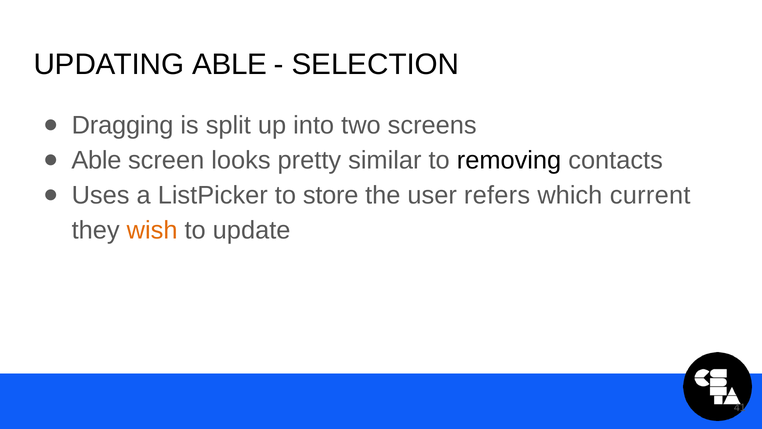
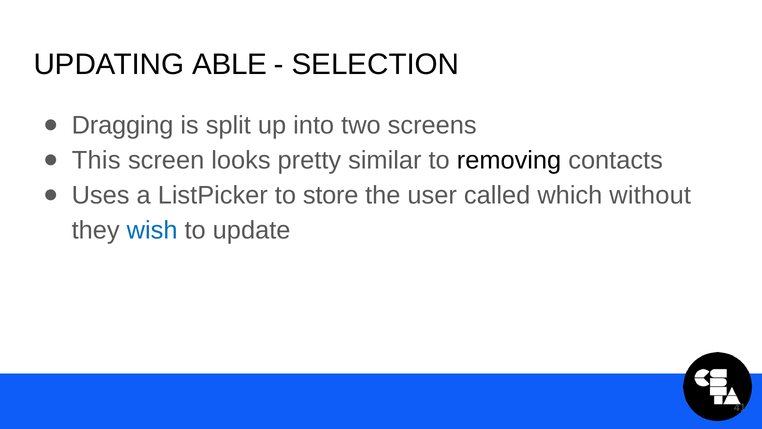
Able at (96, 160): Able -> This
refers: refers -> called
current: current -> without
wish colour: orange -> blue
